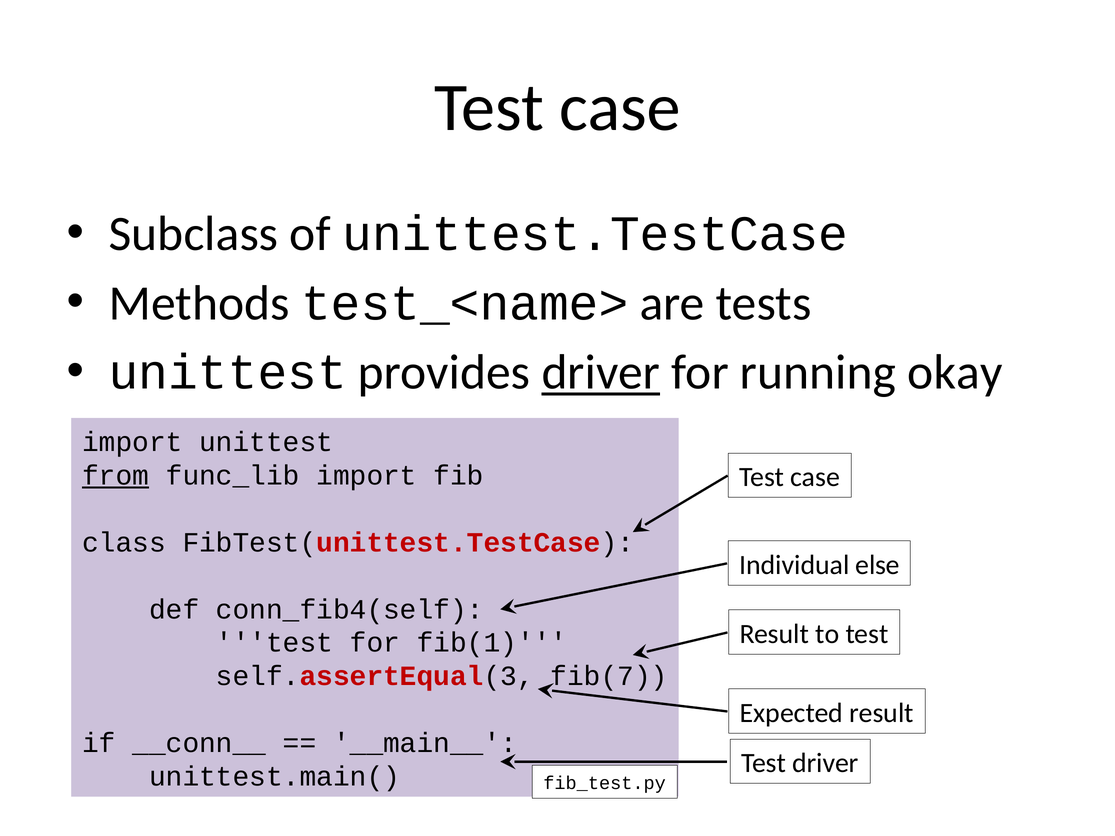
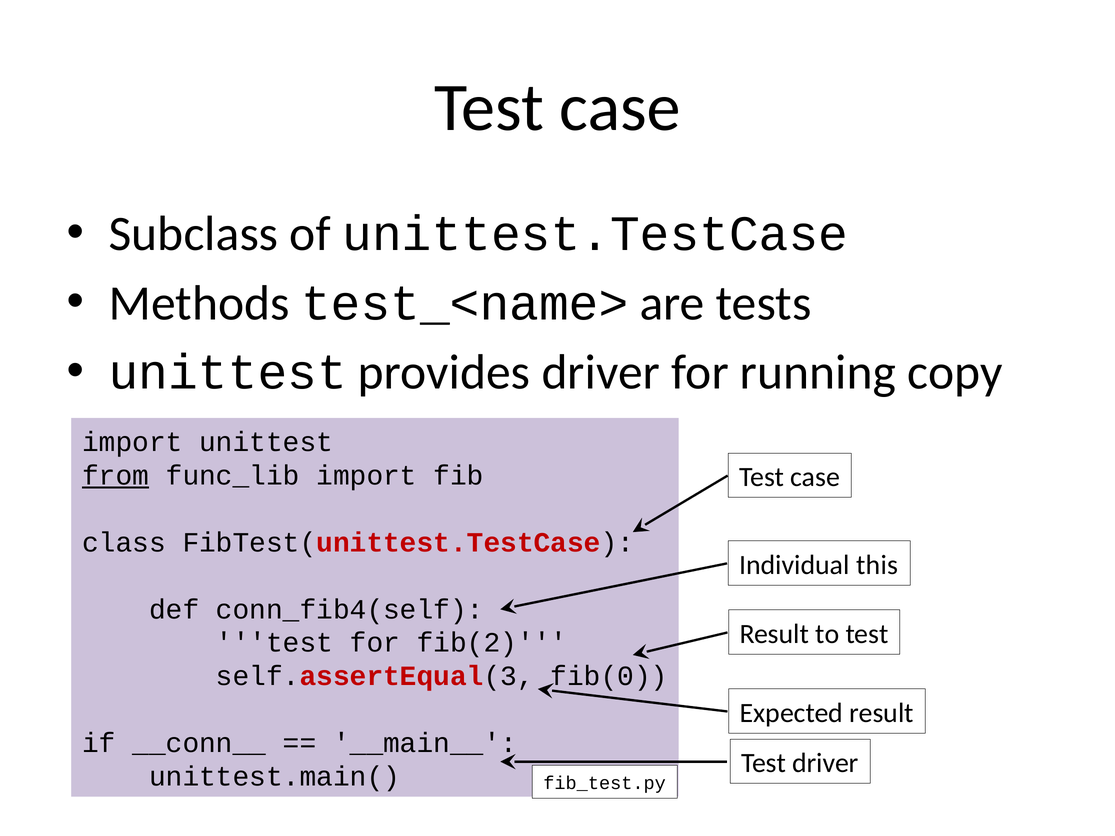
driver at (601, 373) underline: present -> none
okay: okay -> copy
else: else -> this
fib(1: fib(1 -> fib(2
fib(7: fib(7 -> fib(0
